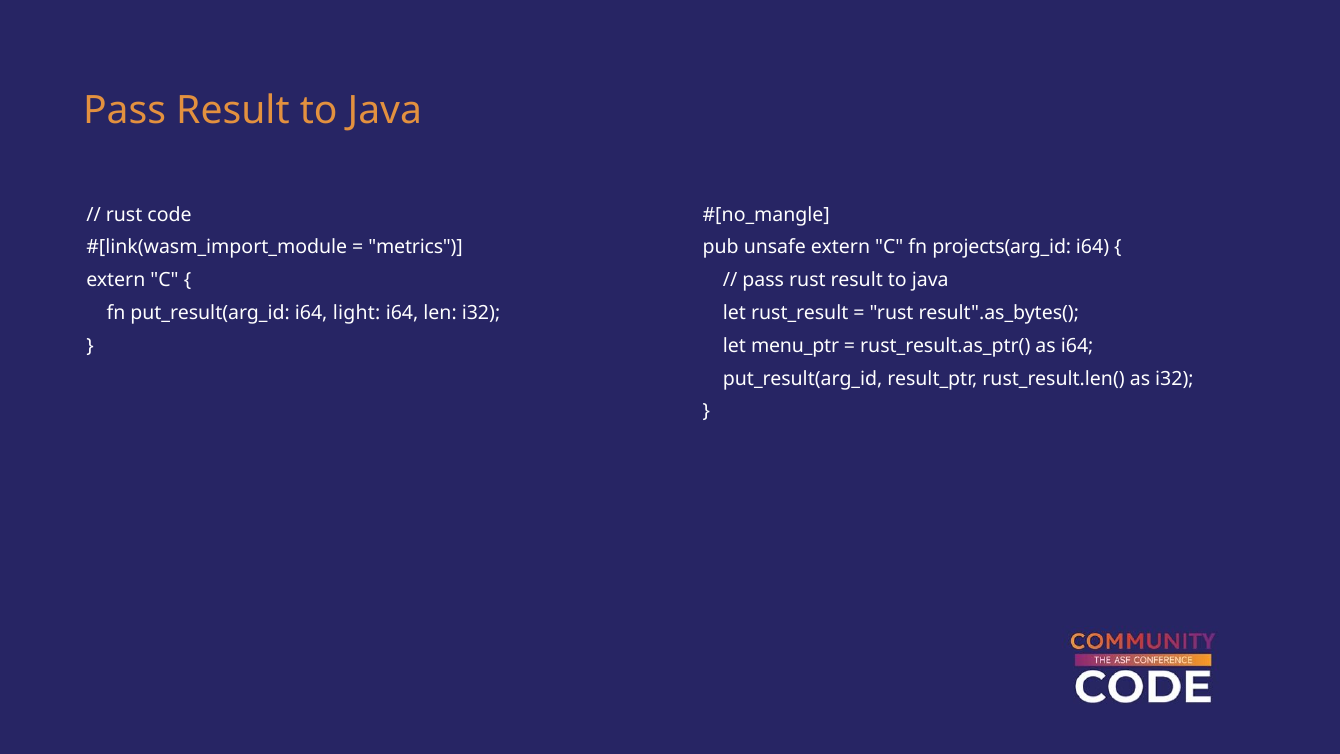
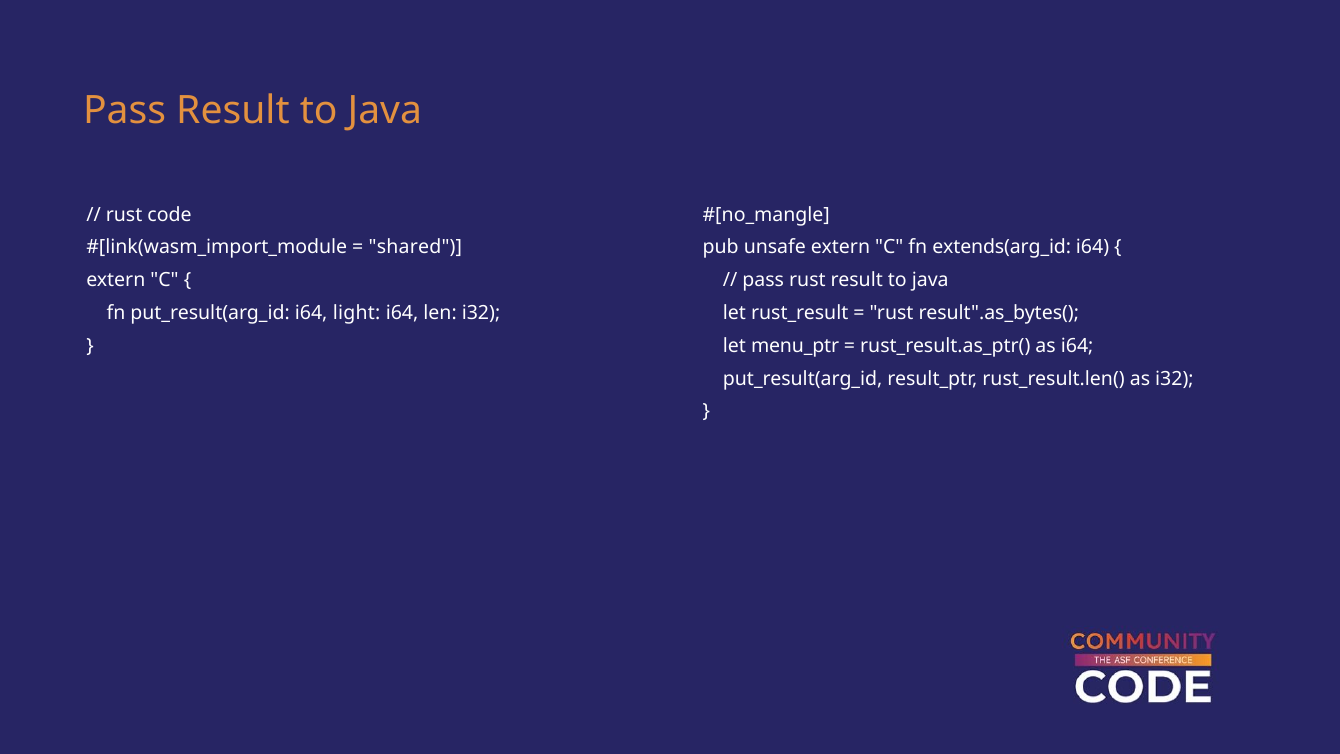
metrics: metrics -> shared
projects(arg_id: projects(arg_id -> extends(arg_id
